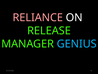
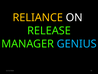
RELIANCE colour: pink -> yellow
